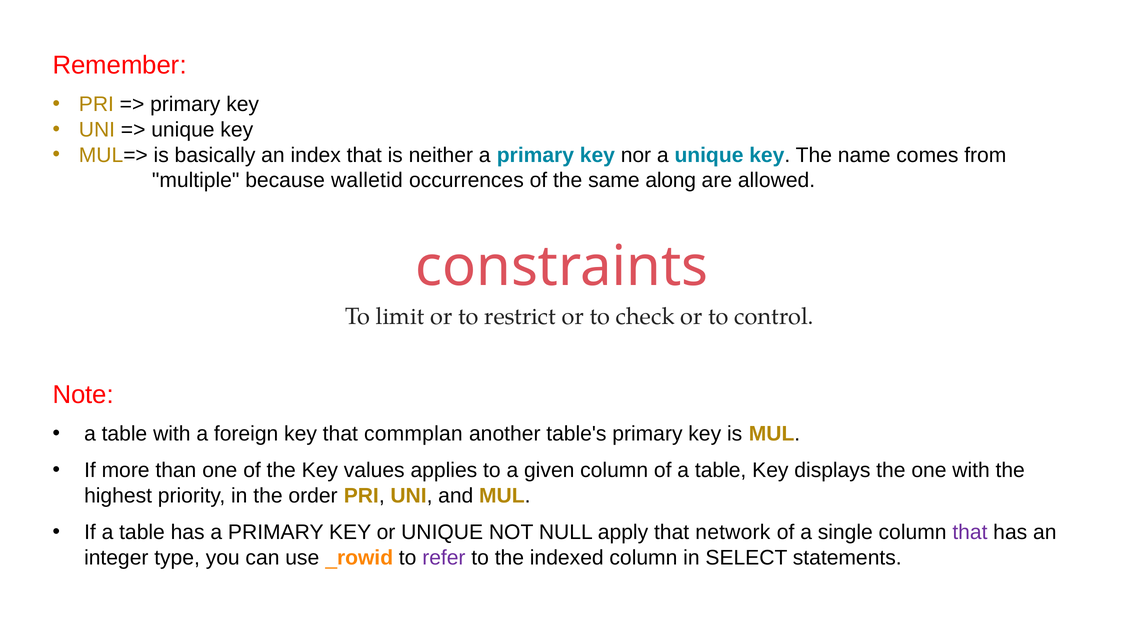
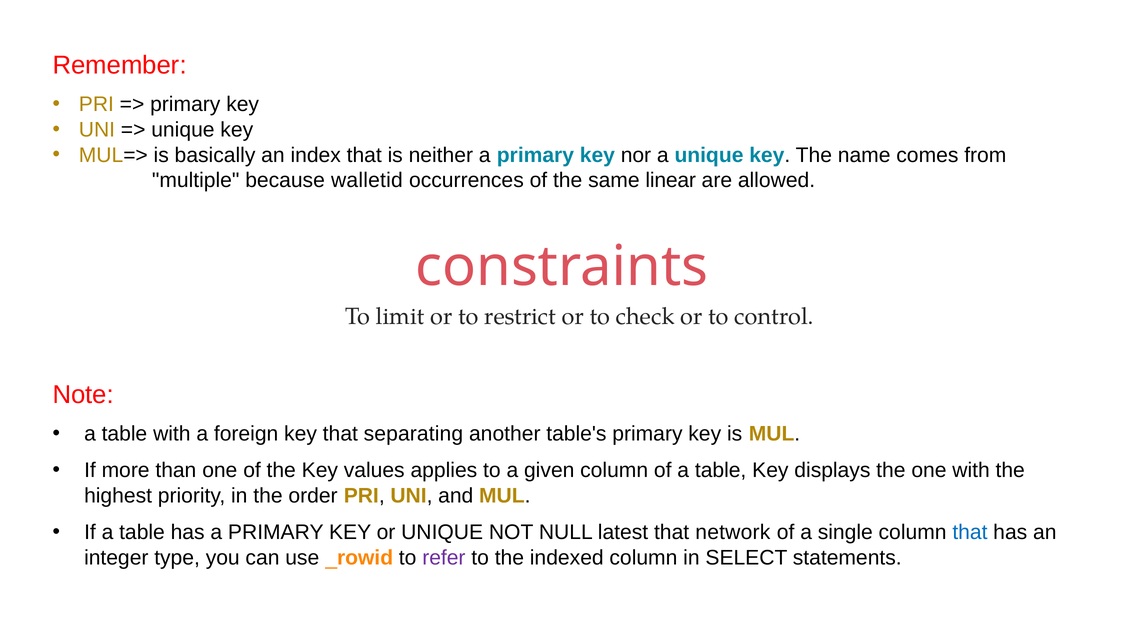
along: along -> linear
commplan: commplan -> separating
apply: apply -> latest
that at (970, 532) colour: purple -> blue
